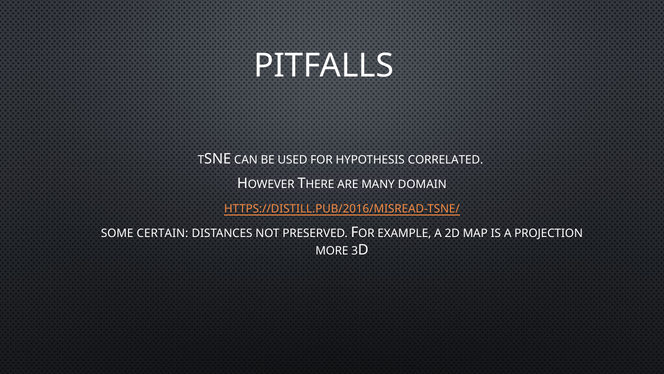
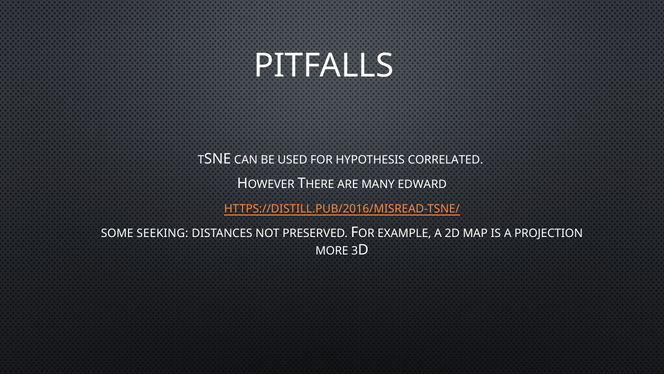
DOMAIN: DOMAIN -> EDWARD
CERTAIN: CERTAIN -> SEEKING
